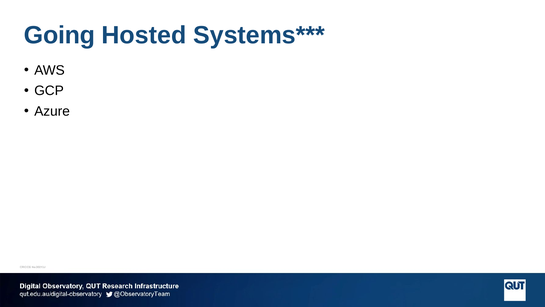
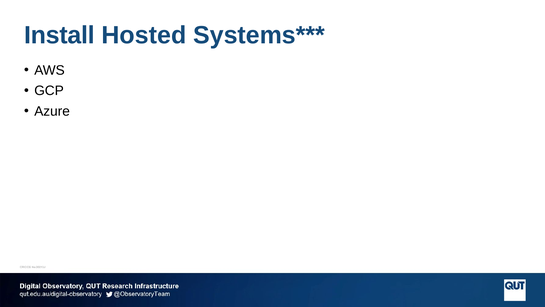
Going: Going -> Install
